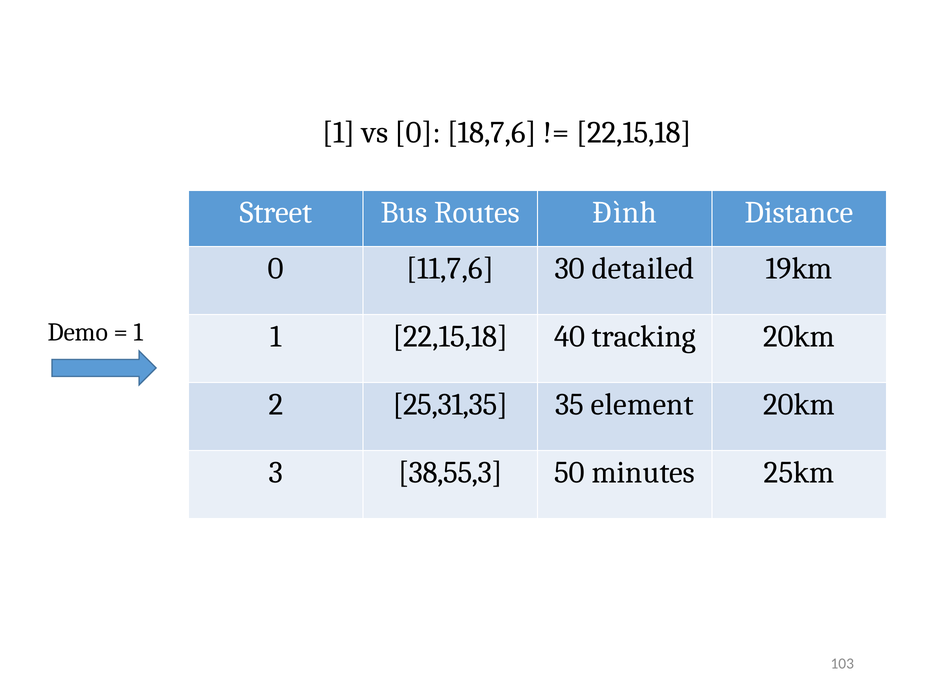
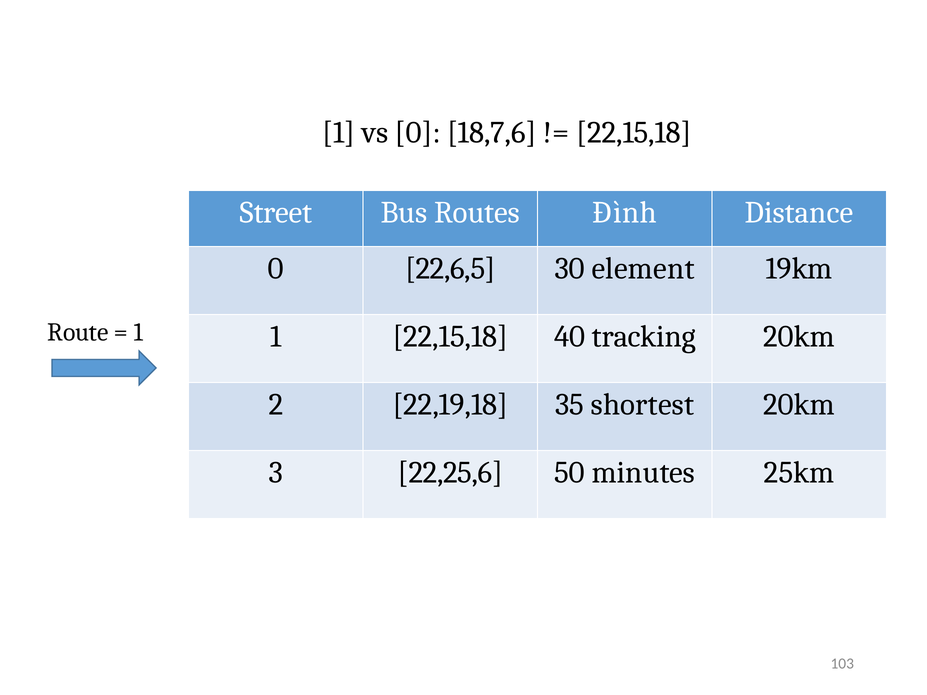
11,7,6: 11,7,6 -> 22,6,5
detailed: detailed -> element
Demo: Demo -> Route
25,31,35: 25,31,35 -> 22,19,18
element: element -> shortest
38,55,3: 38,55,3 -> 22,25,6
